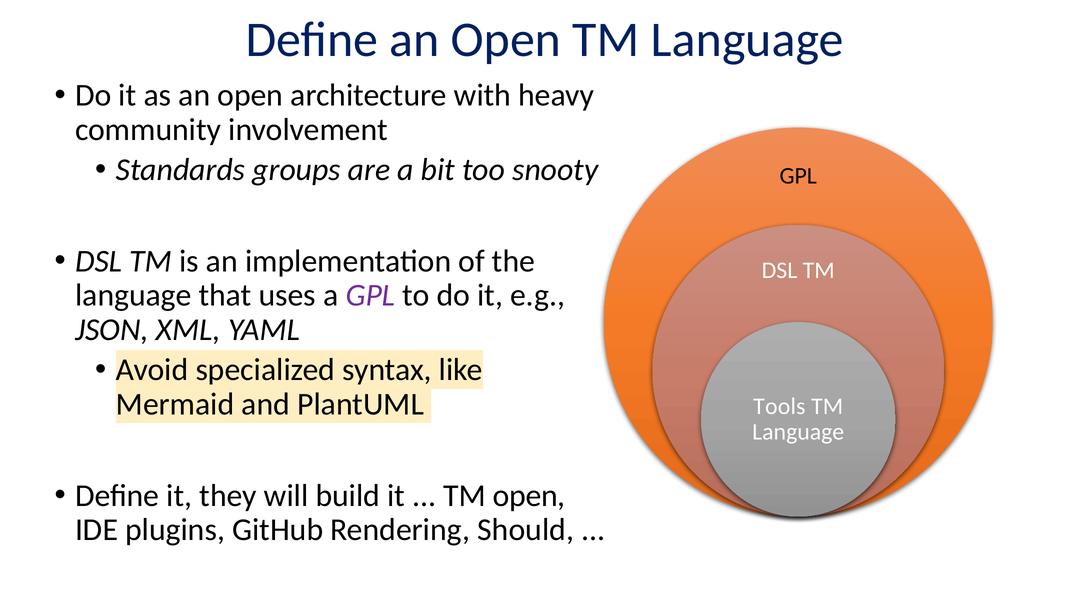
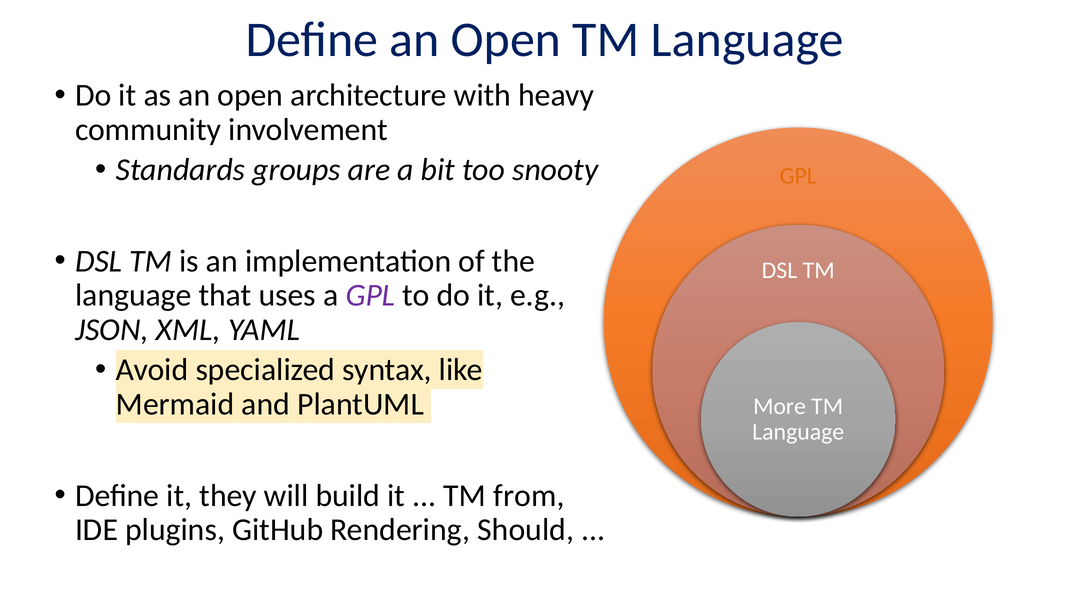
GPL at (798, 176) colour: black -> orange
Tools: Tools -> More
TM open: open -> from
